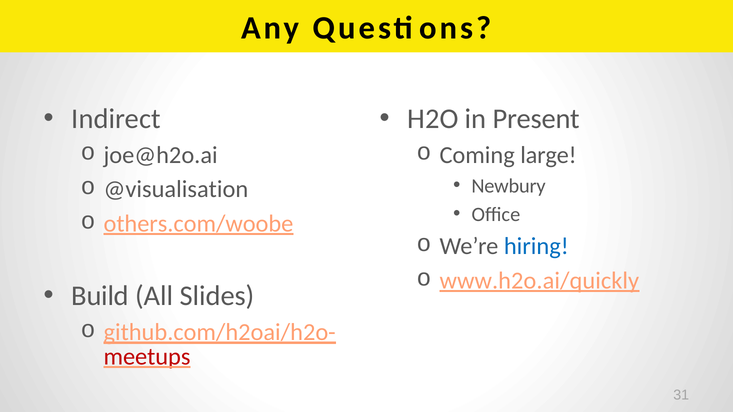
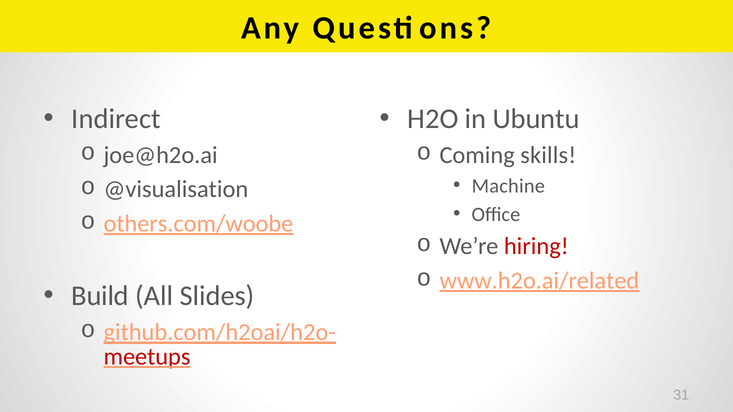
Present: Present -> Ubuntu
large: large -> skills
Newbury: Newbury -> Machine
hiring colour: blue -> red
www.h2o.ai/quickly: www.h2o.ai/quickly -> www.h2o.ai/related
